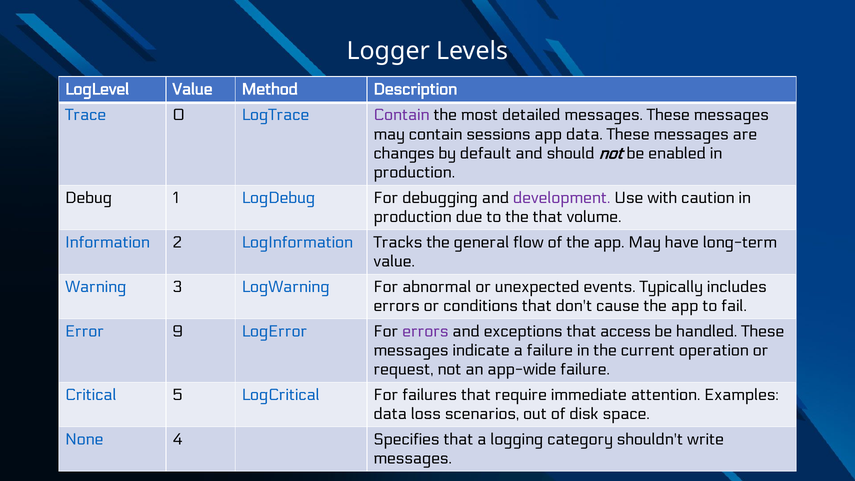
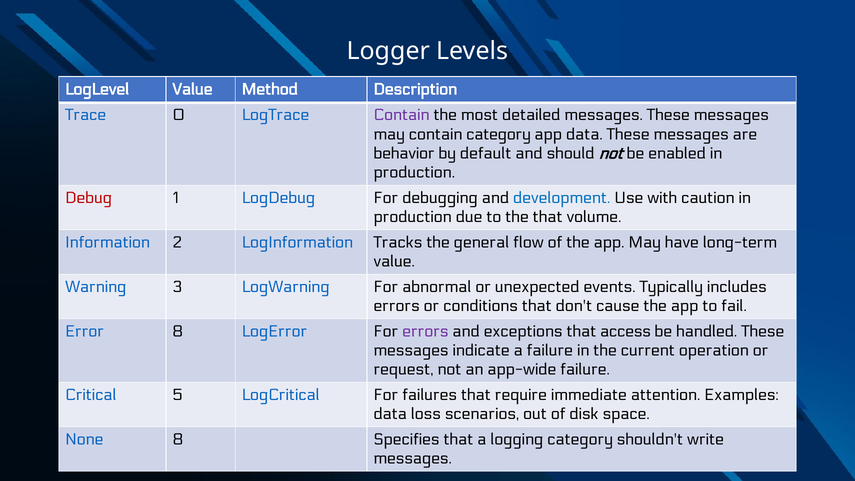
contain sessions: sessions -> category
changes: changes -> behavior
Debug colour: black -> red
development colour: purple -> blue
Error 9: 9 -> 8
None 4: 4 -> 8
